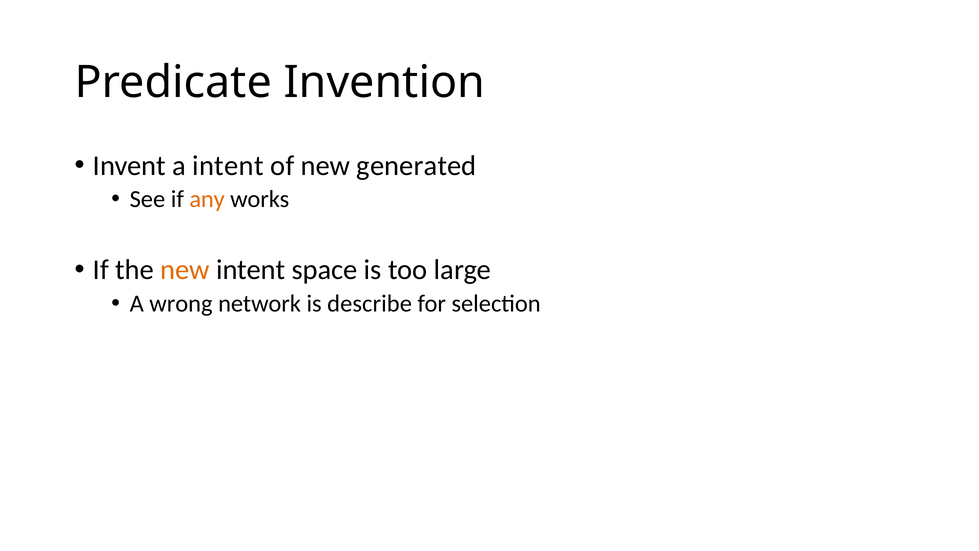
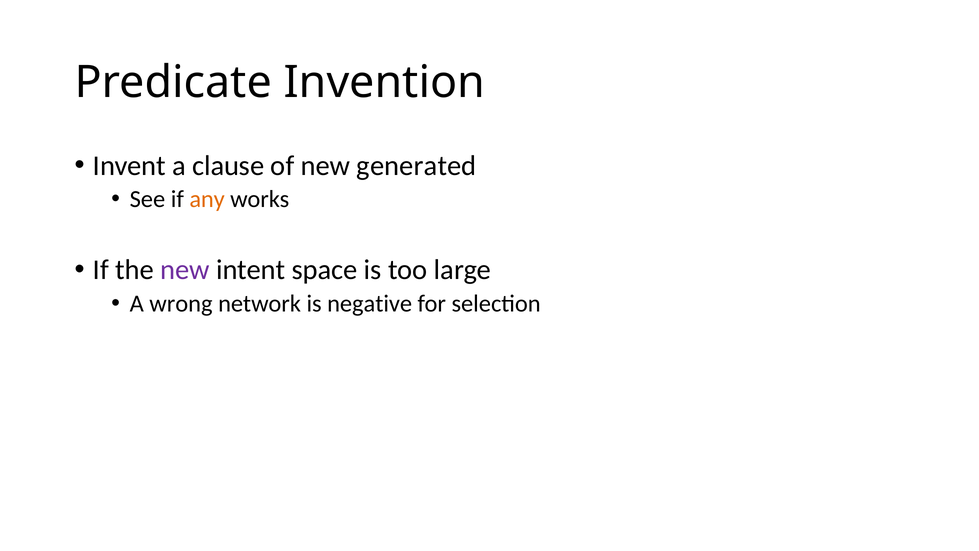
a intent: intent -> clause
new at (185, 270) colour: orange -> purple
describe: describe -> negative
